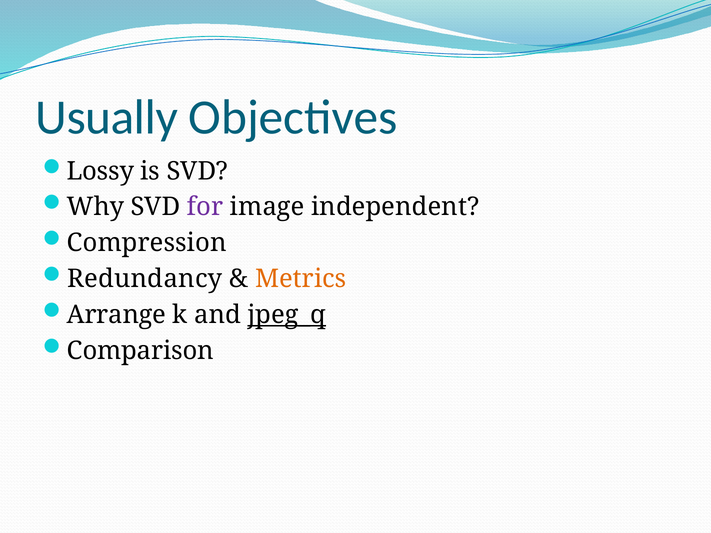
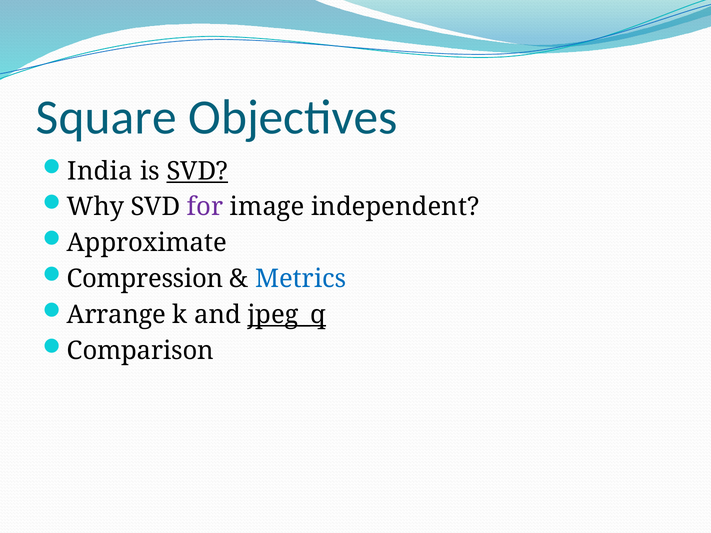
Usually: Usually -> Square
Lossy: Lossy -> India
SVD at (197, 171) underline: none -> present
Compression: Compression -> Approximate
Redundancy: Redundancy -> Compression
Metrics colour: orange -> blue
